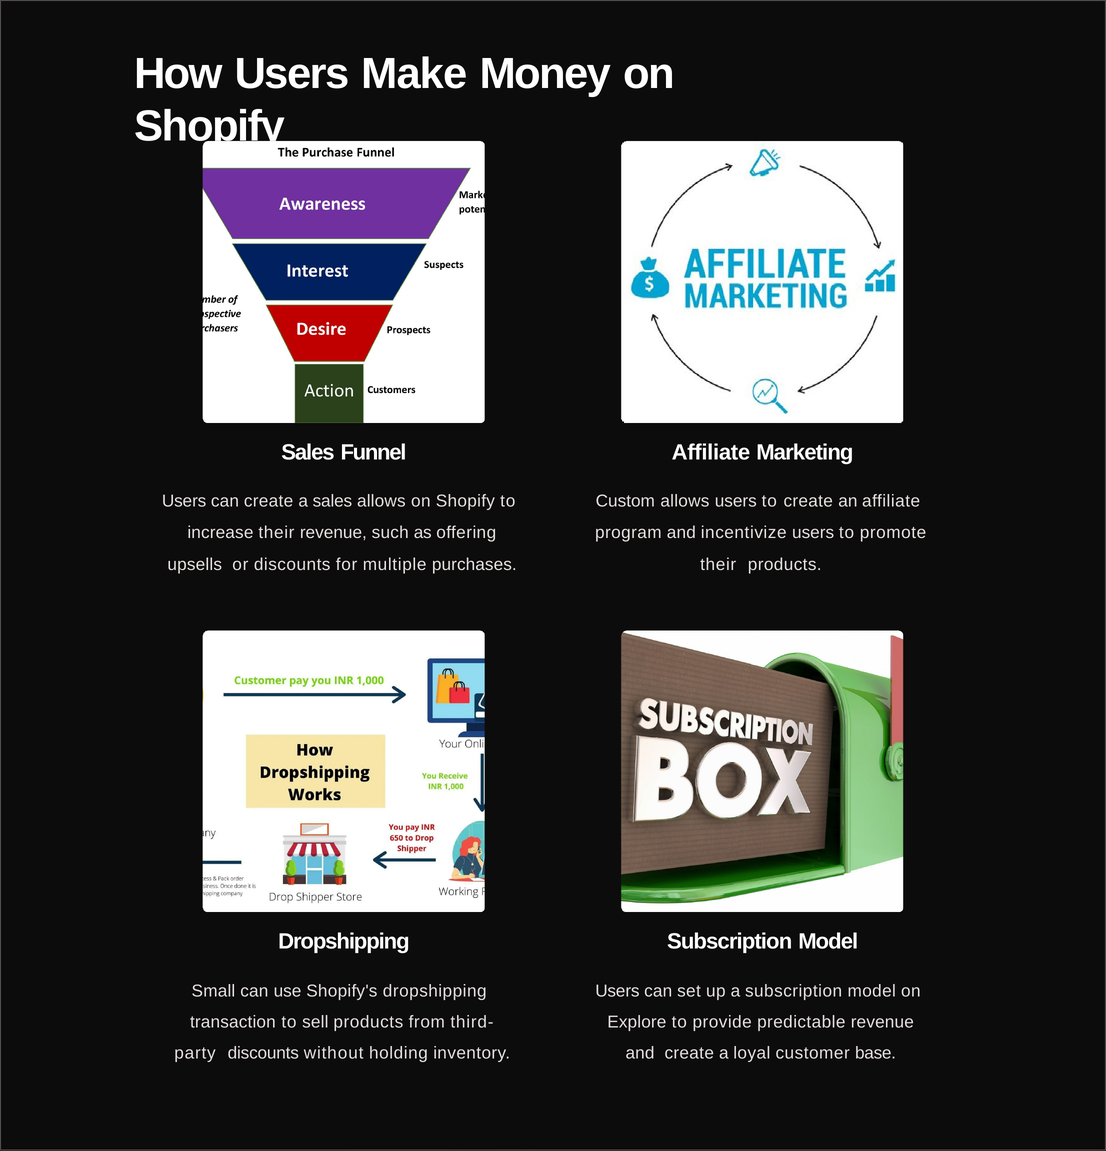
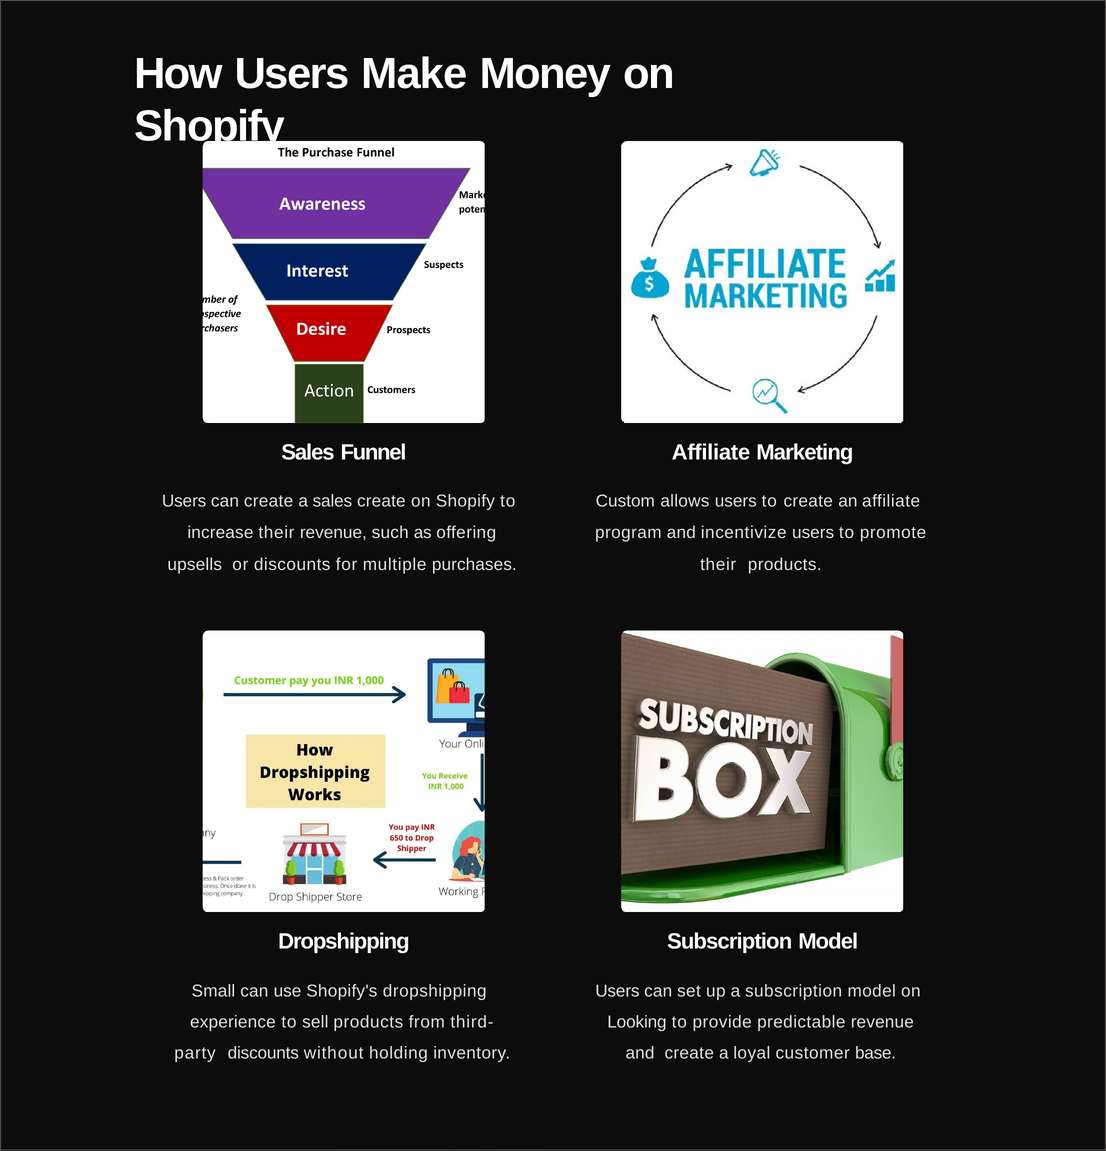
sales allows: allows -> create
transaction: transaction -> experience
Explore: Explore -> Looking
